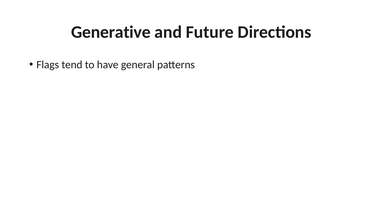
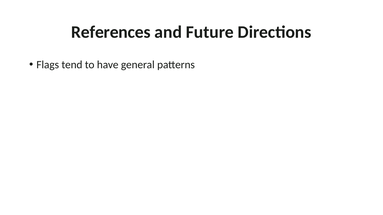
Generative: Generative -> References
